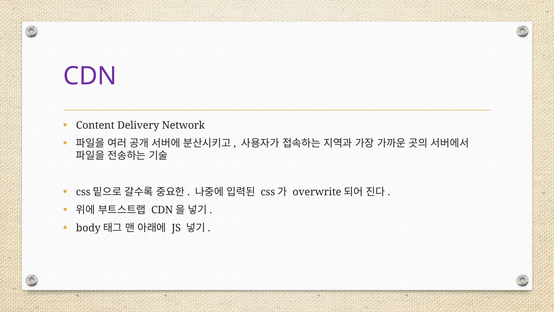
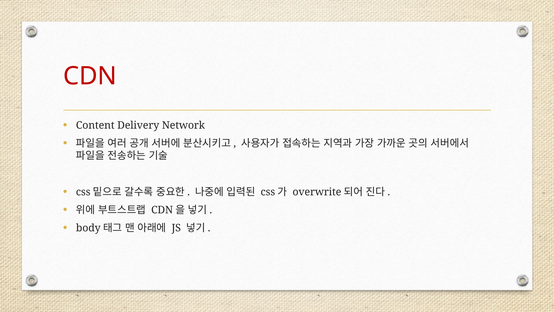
CDN colour: purple -> red
